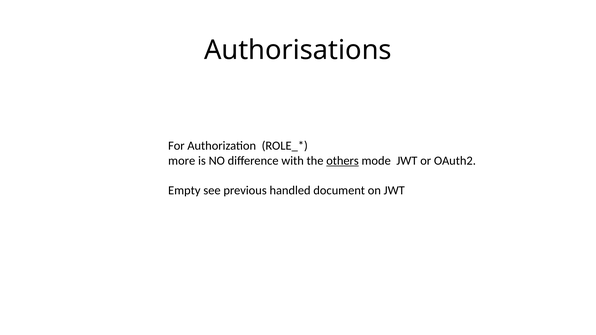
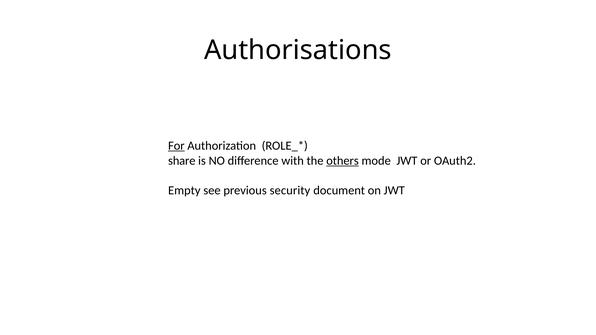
For underline: none -> present
more: more -> share
handled: handled -> security
